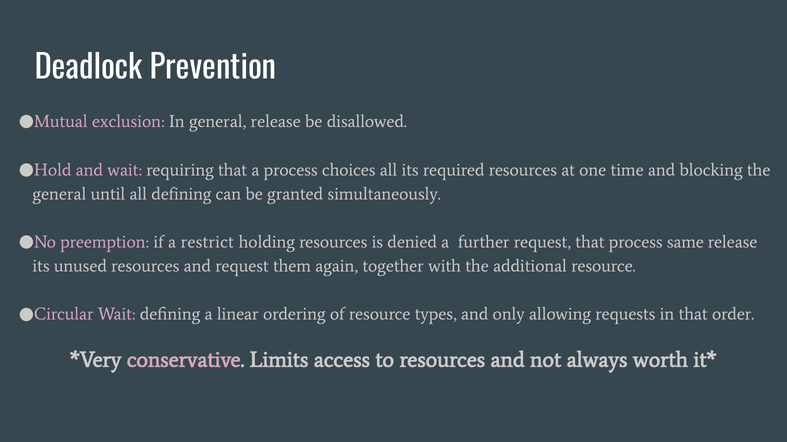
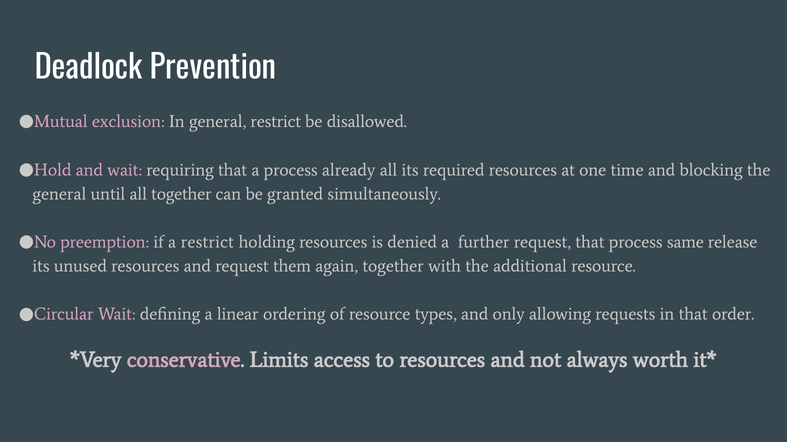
general release: release -> restrict
choices: choices -> already
all defining: defining -> together
